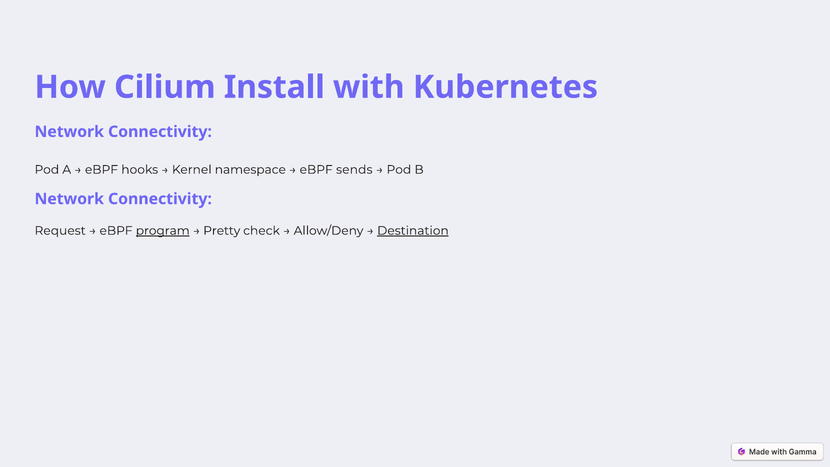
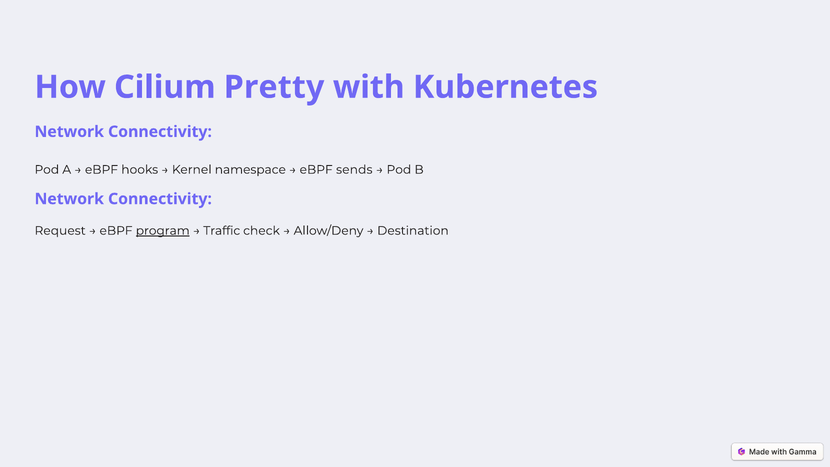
Install: Install -> Pretty
Pretty: Pretty -> Traffic
Destination underline: present -> none
